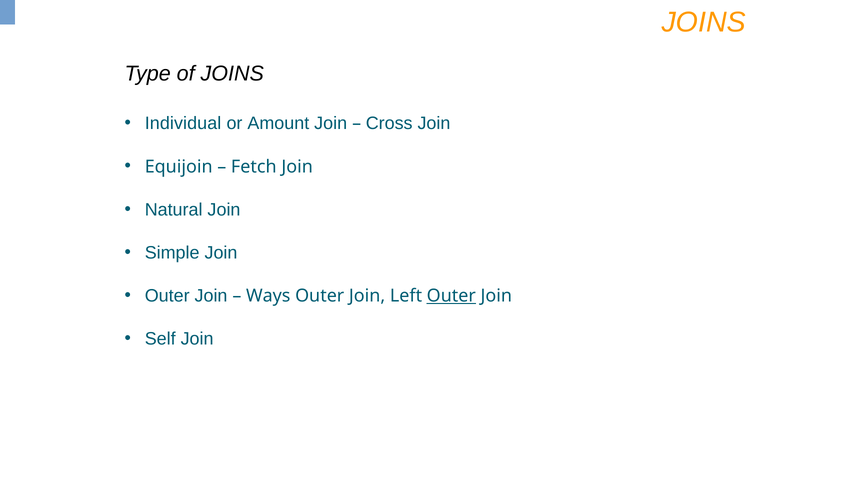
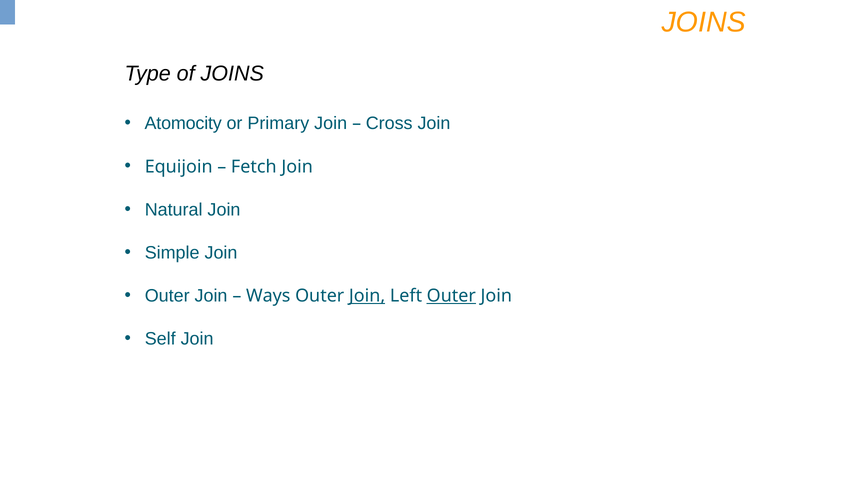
Individual: Individual -> Atomocity
Amount: Amount -> Primary
Join at (367, 296) underline: none -> present
